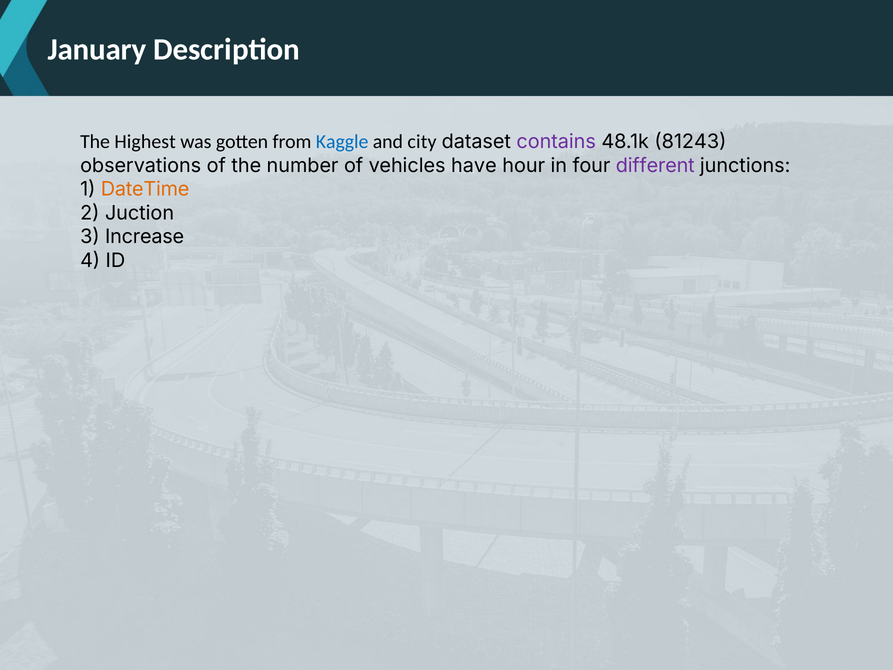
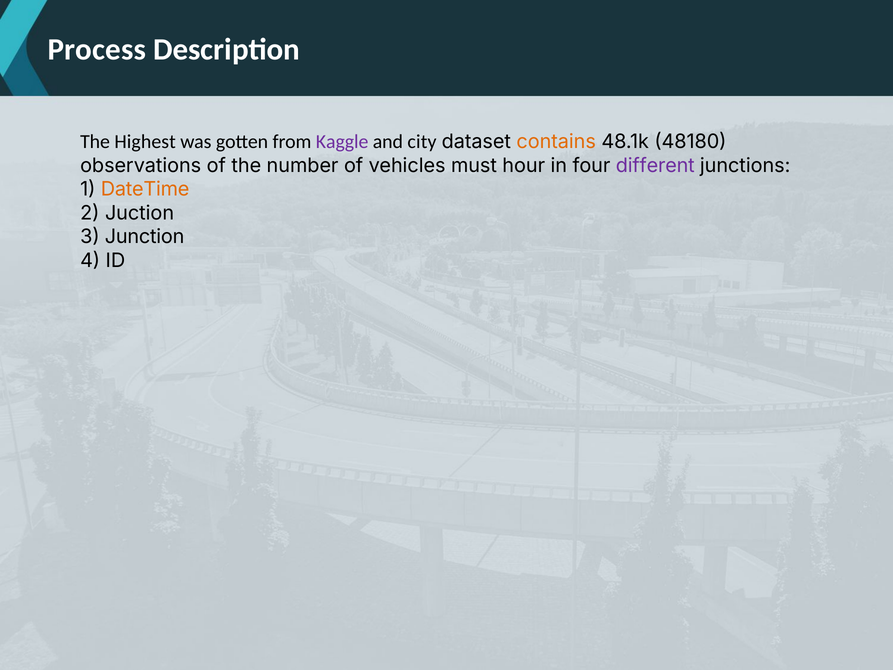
January: January -> Process
Kaggle colour: blue -> purple
contains colour: purple -> orange
81243: 81243 -> 48180
have: have -> must
Increase: Increase -> Junction
